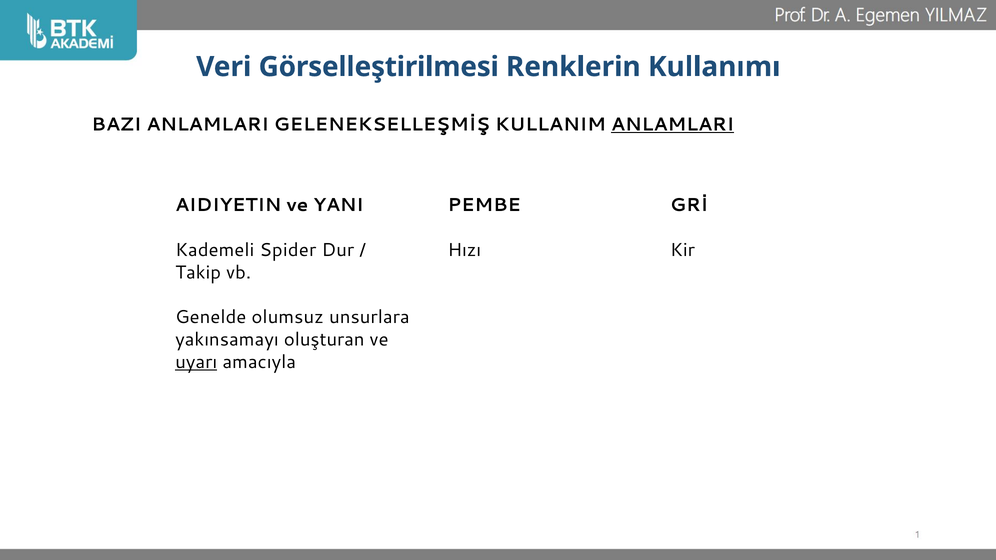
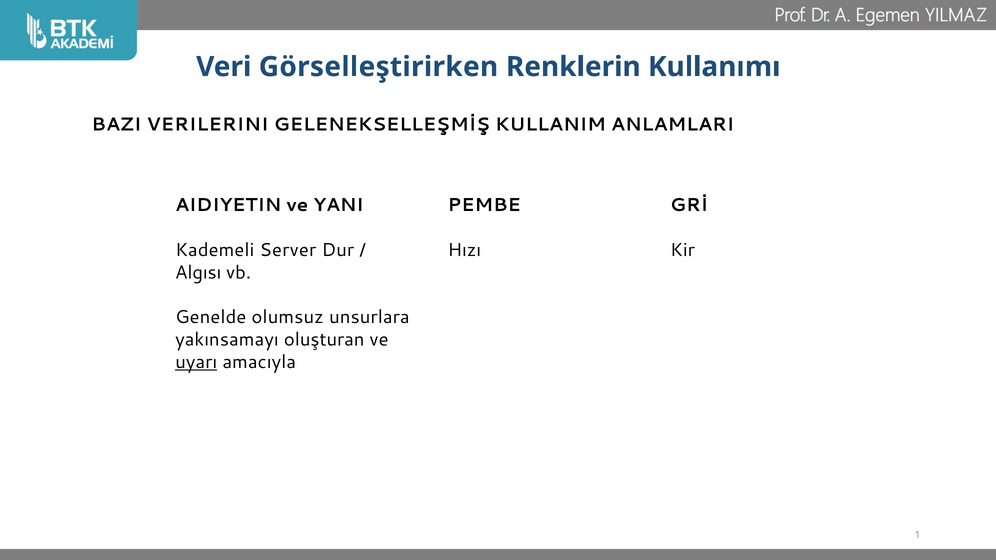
Görselleştirilmesi: Görselleştirilmesi -> Görselleştirirken
BAZI ANLAMLARI: ANLAMLARI -> VERILERINI
ANLAMLARI at (672, 125) underline: present -> none
Spider: Spider -> Server
Takip: Takip -> Algısı
